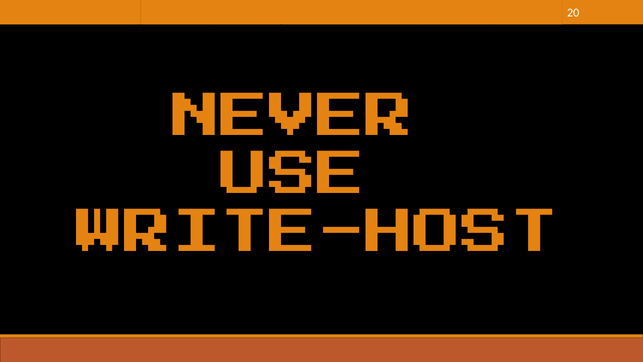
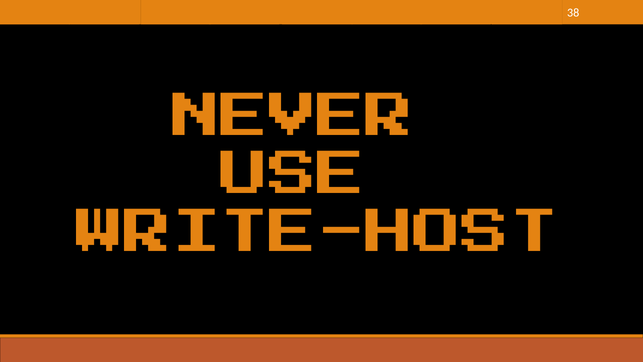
20 at (573, 13): 20 -> 38
